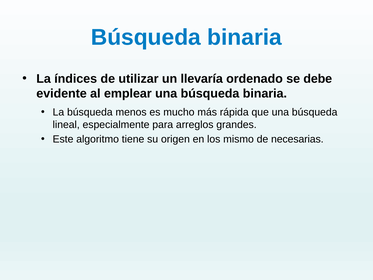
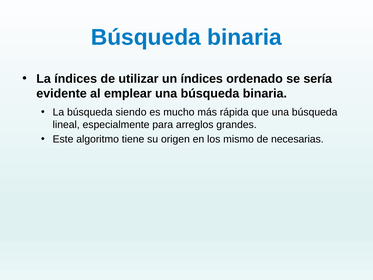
un llevaría: llevaría -> índices
debe: debe -> sería
menos: menos -> siendo
